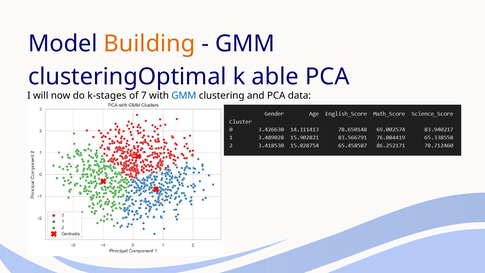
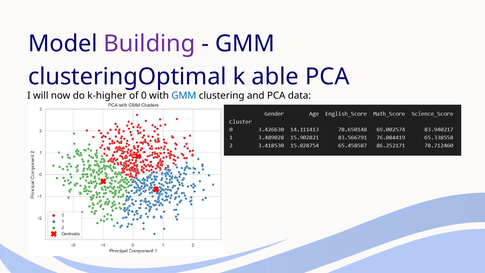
Building colour: orange -> purple
k-stages: k-stages -> k-higher
7: 7 -> 0
